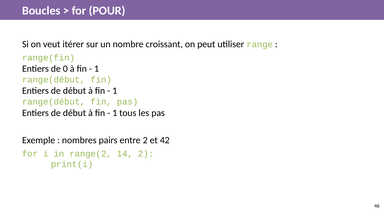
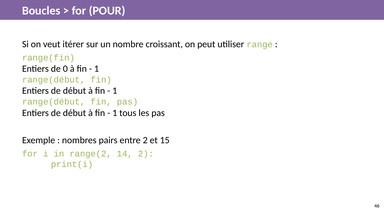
42: 42 -> 15
